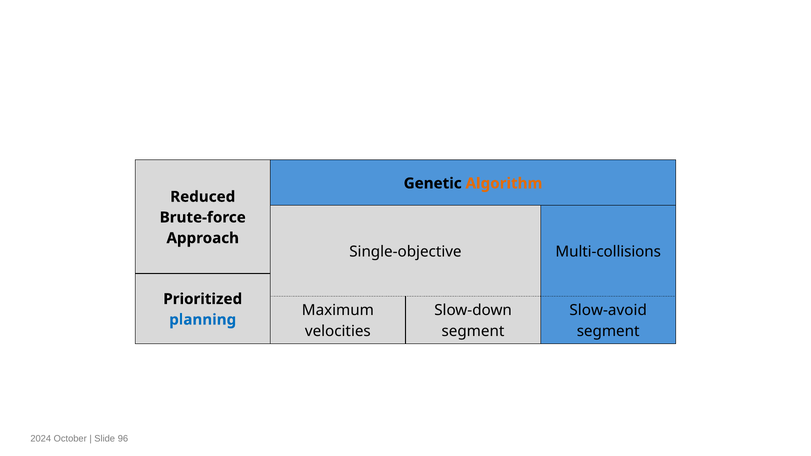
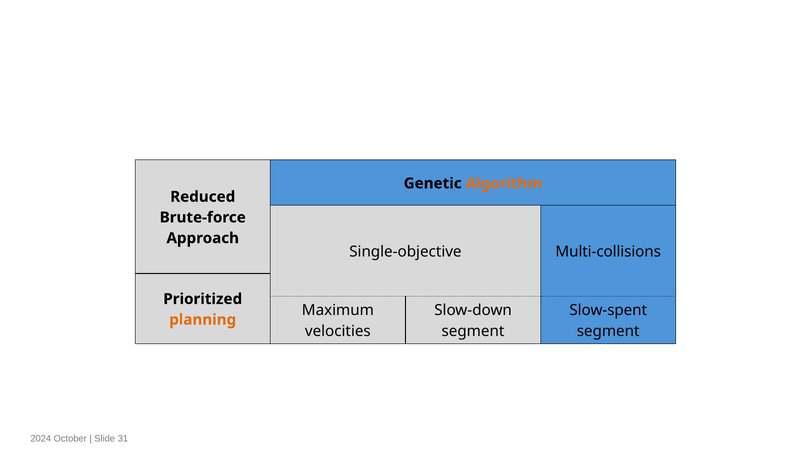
Slow-avoid: Slow-avoid -> Slow-spent
planning colour: blue -> orange
96: 96 -> 31
